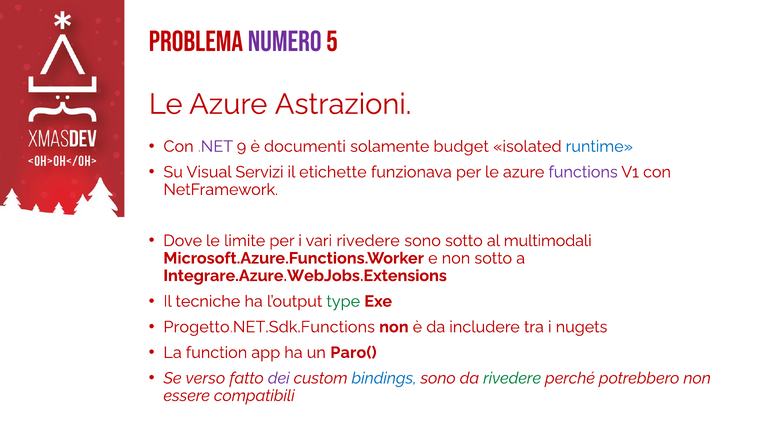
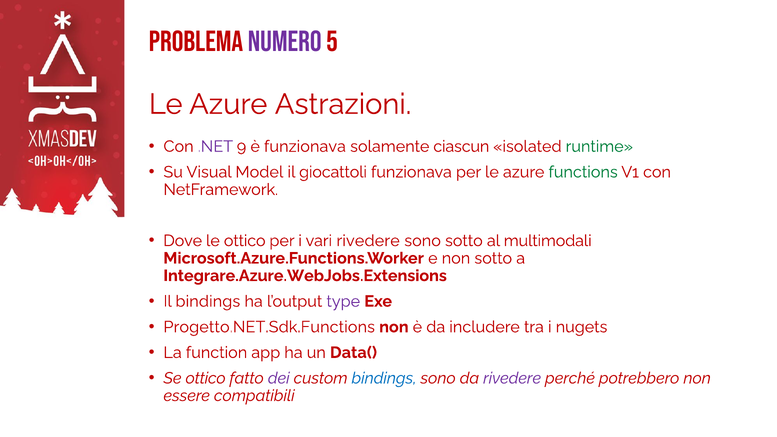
è documenti: documenti -> funzionava
budget: budget -> ciascun
runtime colour: blue -> green
Servizi: Servizi -> Model
etichette: etichette -> giocattoli
functions colour: purple -> green
le limite: limite -> ottico
Il tecniche: tecniche -> bindings
type colour: green -> purple
Paro(: Paro( -> Data(
Se verso: verso -> ottico
rivedere at (512, 378) colour: green -> purple
